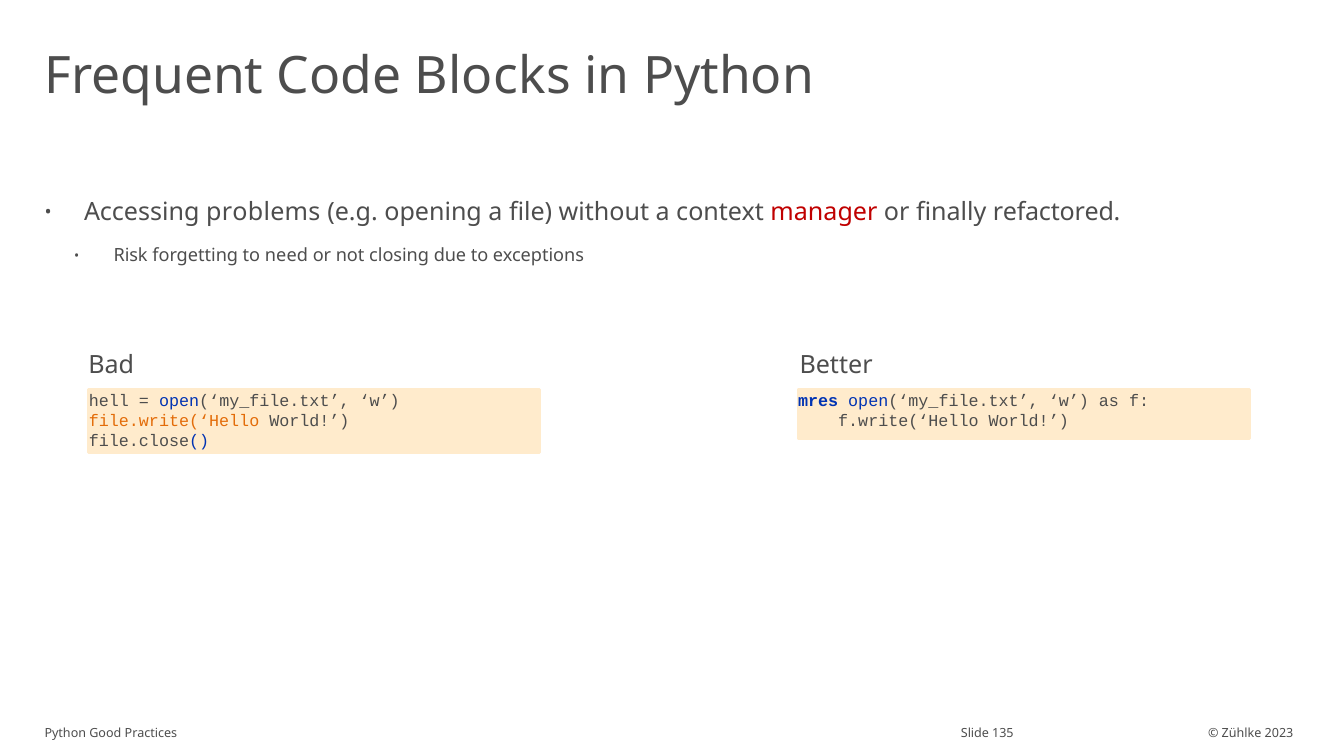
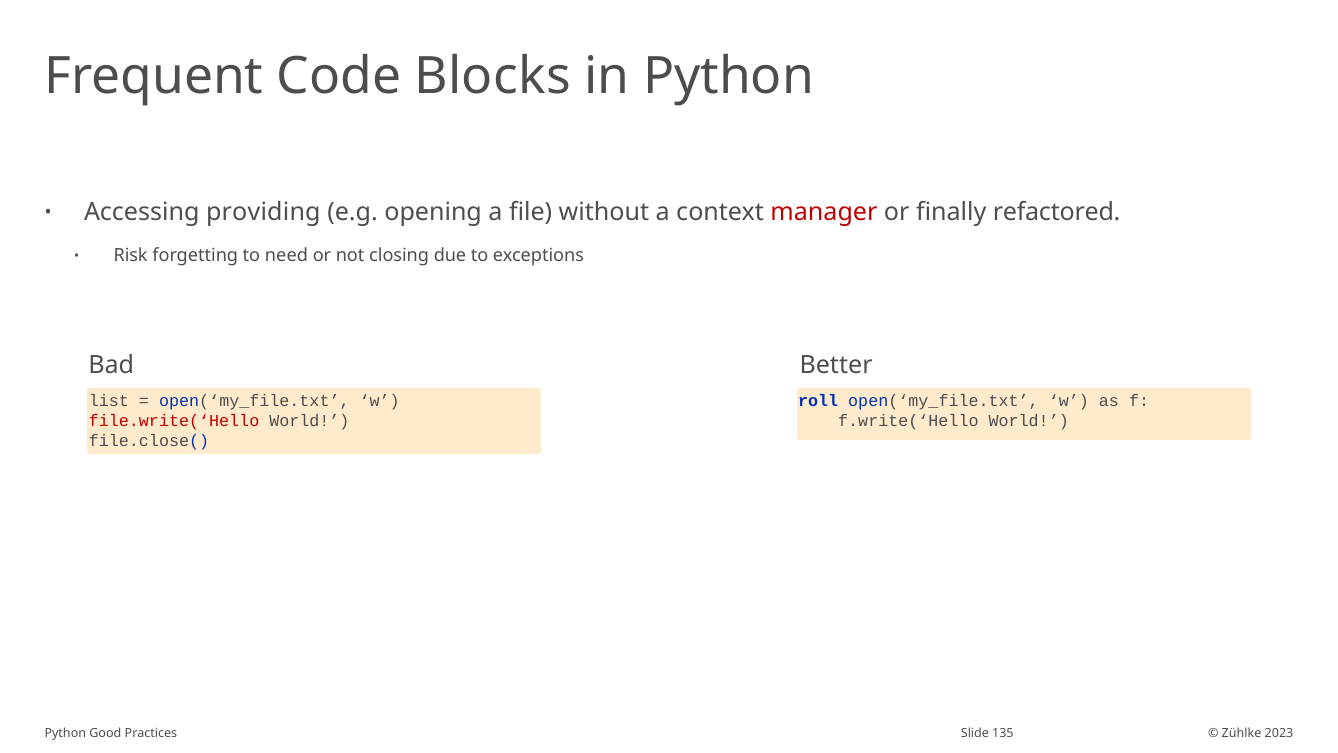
problems: problems -> providing
hell: hell -> list
mres: mres -> roll
file.write(‘Hello colour: orange -> red
